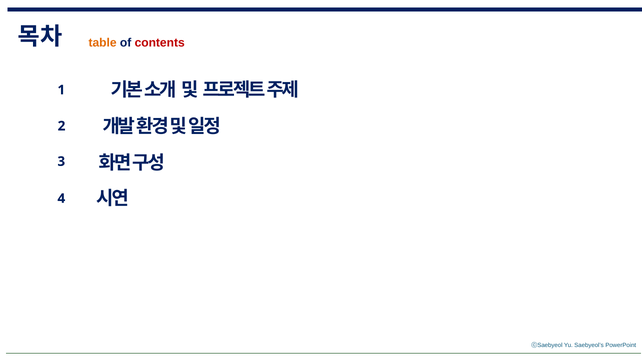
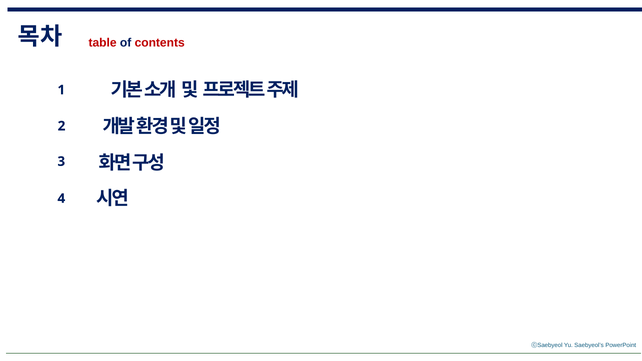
table colour: orange -> red
